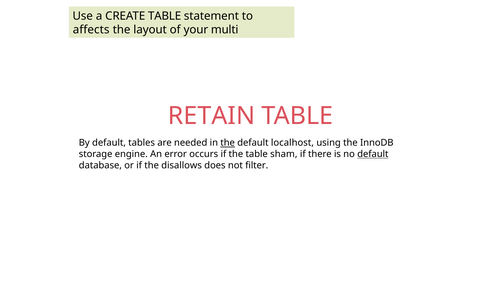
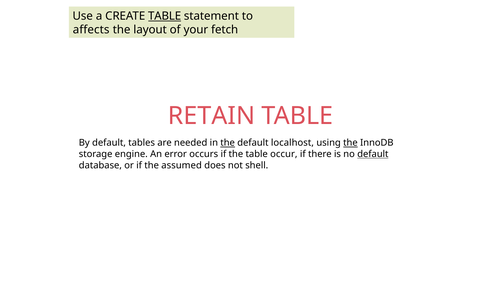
TABLE at (165, 16) underline: none -> present
multi: multi -> fetch
the at (350, 143) underline: none -> present
sham: sham -> occur
disallows: disallows -> assumed
filter: filter -> shell
